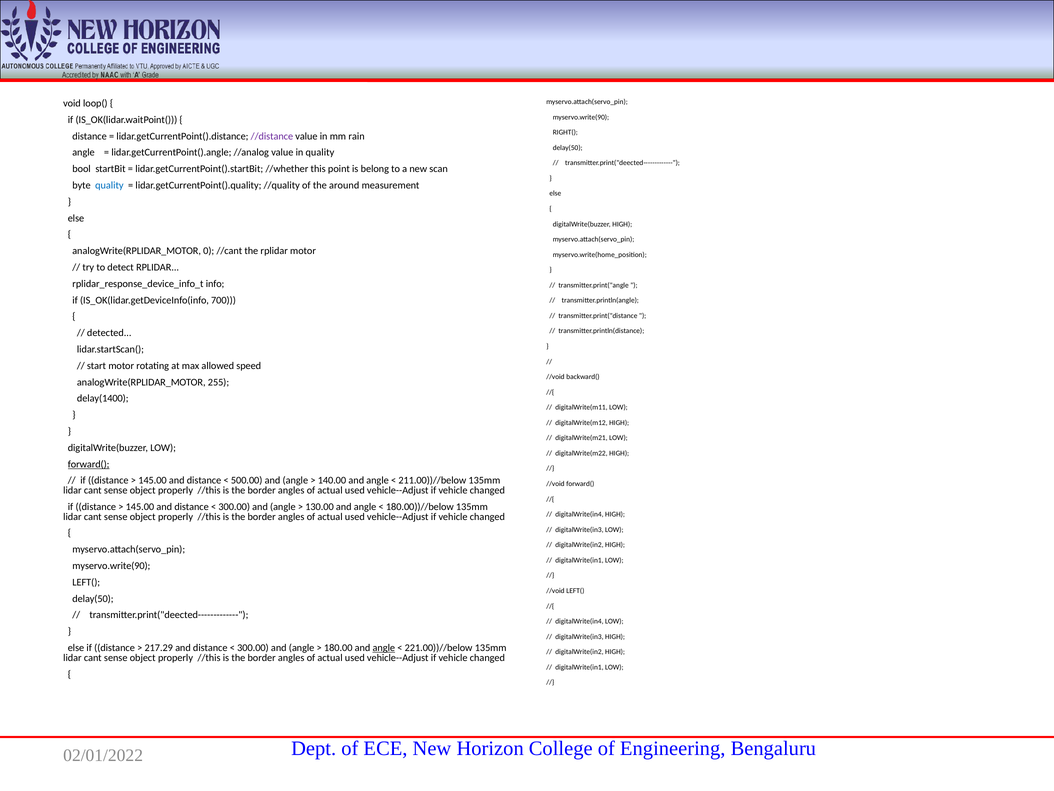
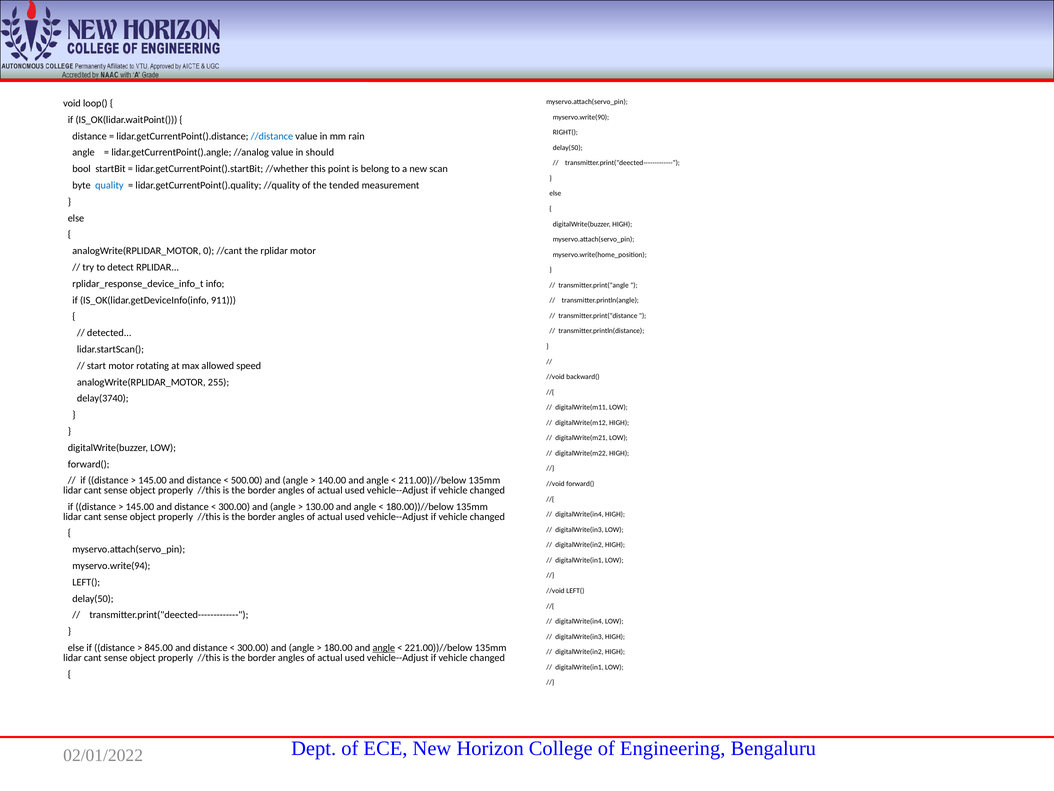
//distance colour: purple -> blue
in quality: quality -> should
around: around -> tended
700: 700 -> 911
delay(1400: delay(1400 -> delay(3740
forward( at (89, 464) underline: present -> none
myservo.write(90 at (111, 566): myservo.write(90 -> myservo.write(94
217.29: 217.29 -> 845.00
